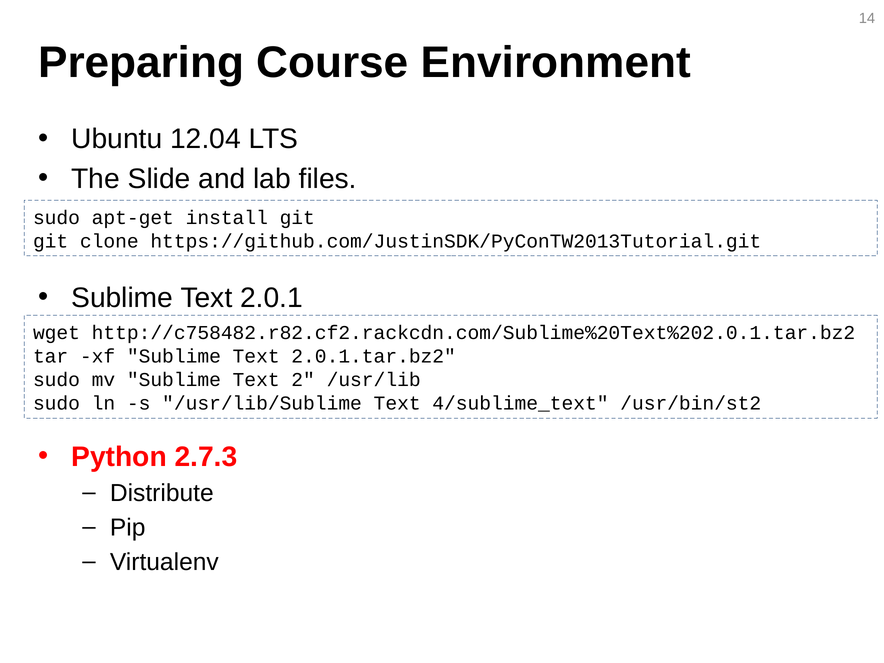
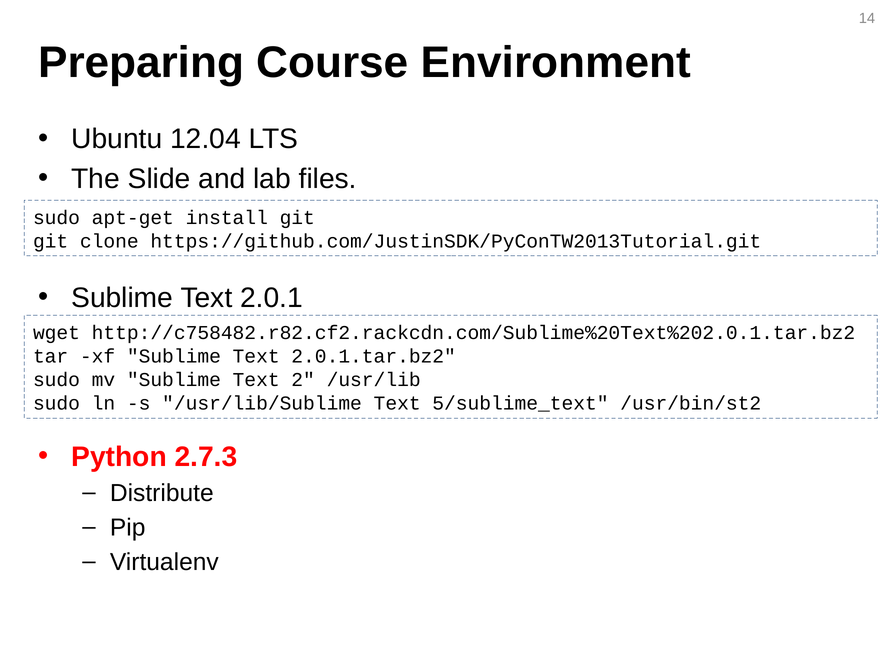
4/sublime_text: 4/sublime_text -> 5/sublime_text
